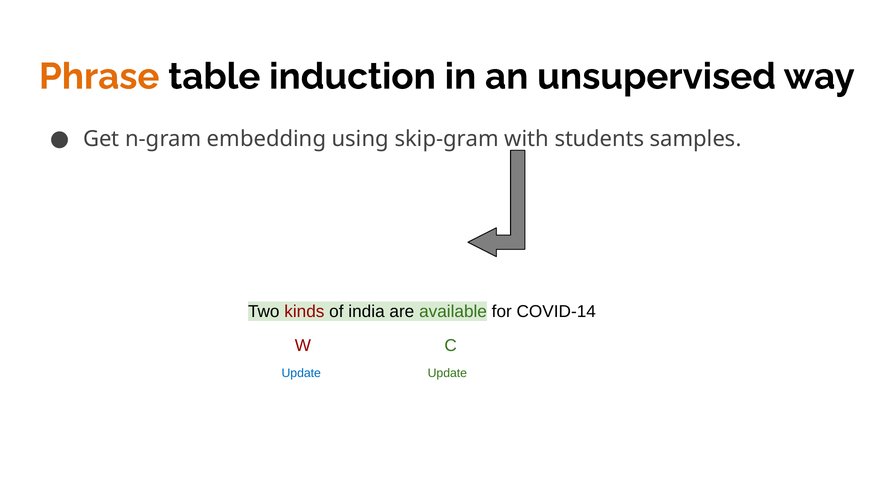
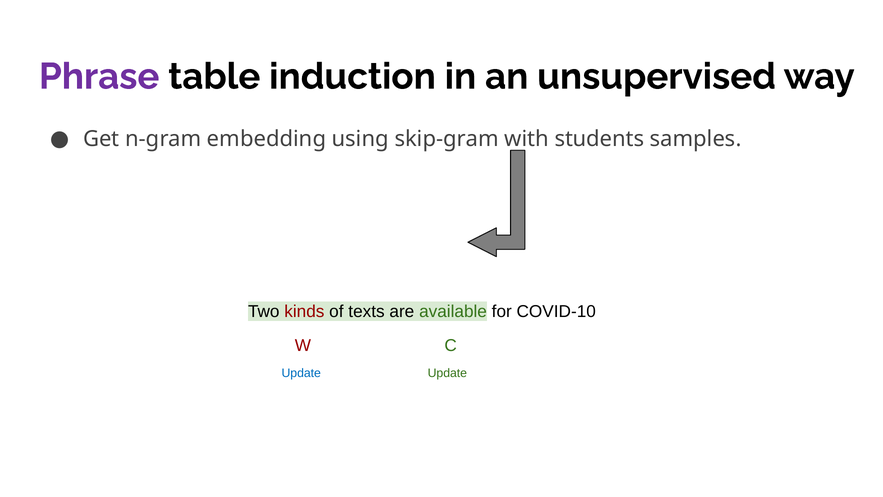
Phrase colour: orange -> purple
india: india -> texts
COVID-14: COVID-14 -> COVID-10
